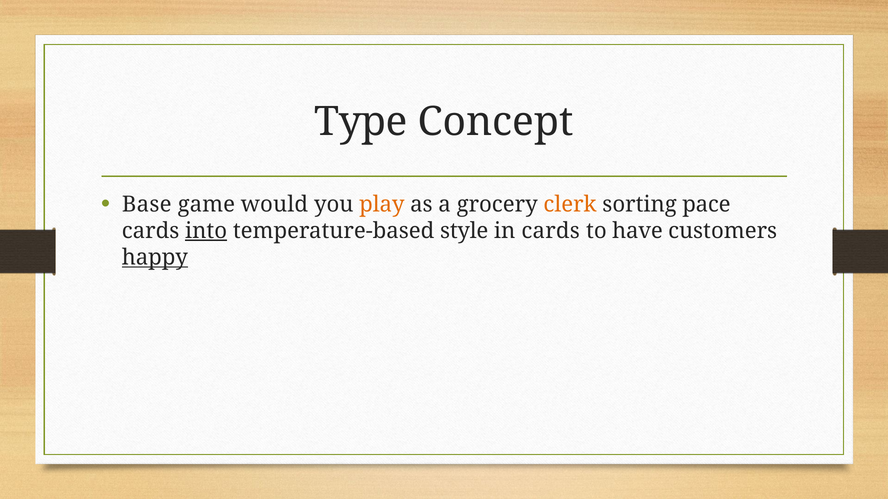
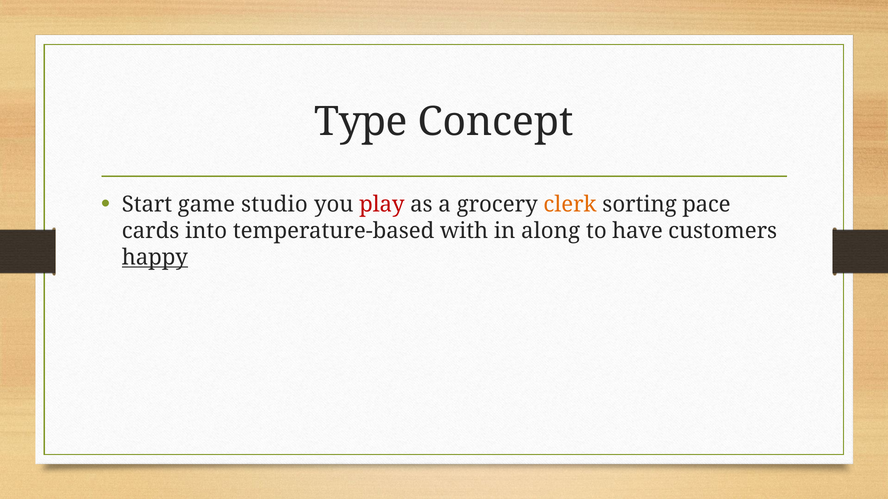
Base: Base -> Start
would: would -> studio
play colour: orange -> red
into underline: present -> none
style: style -> with
in cards: cards -> along
